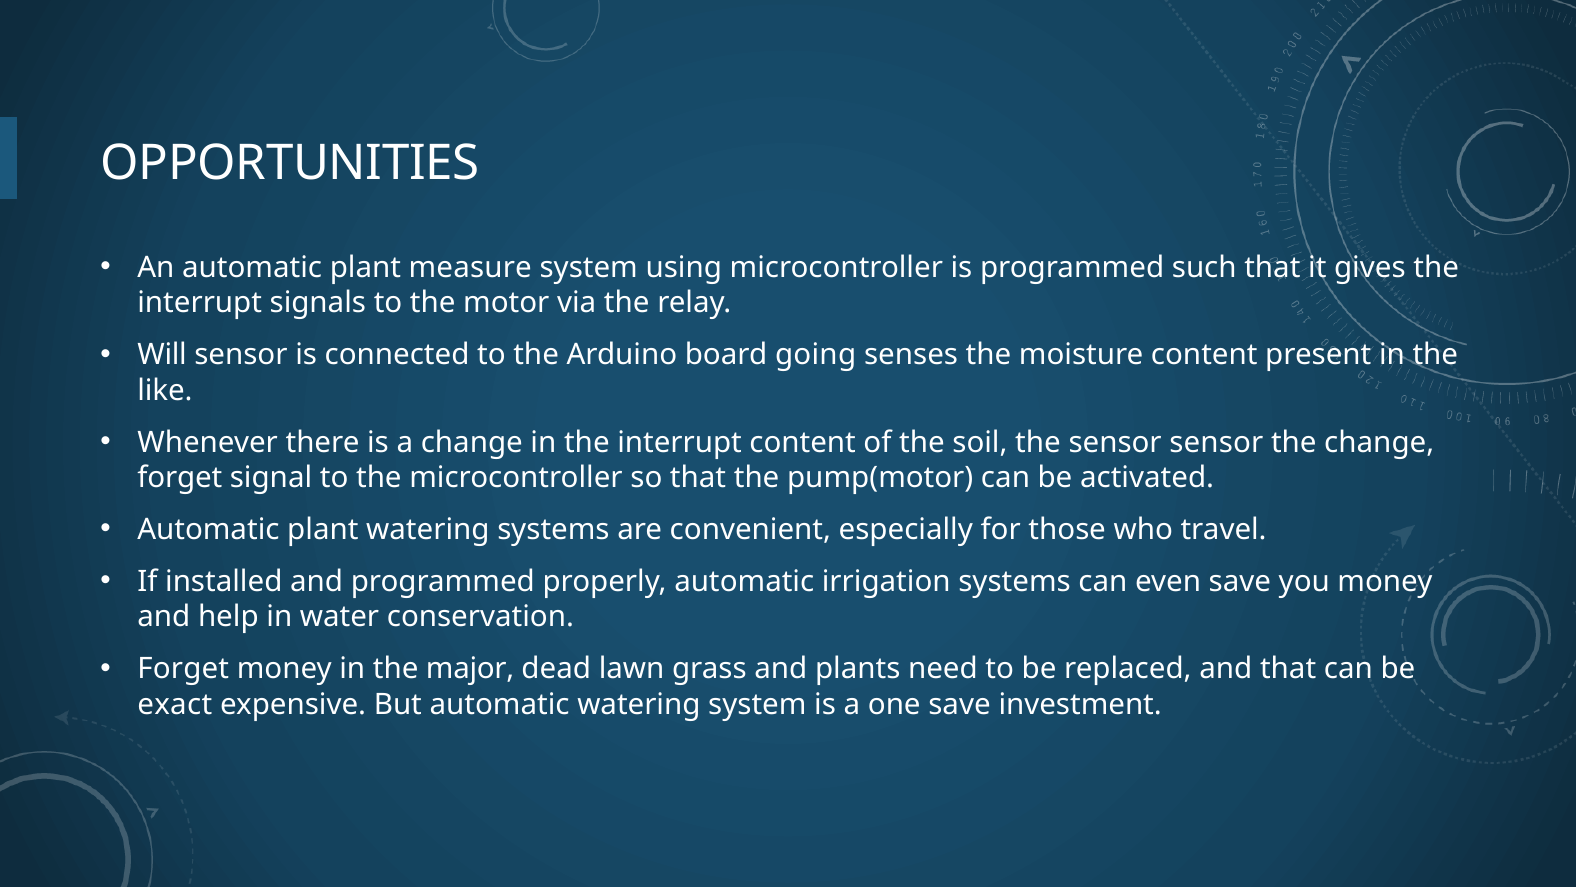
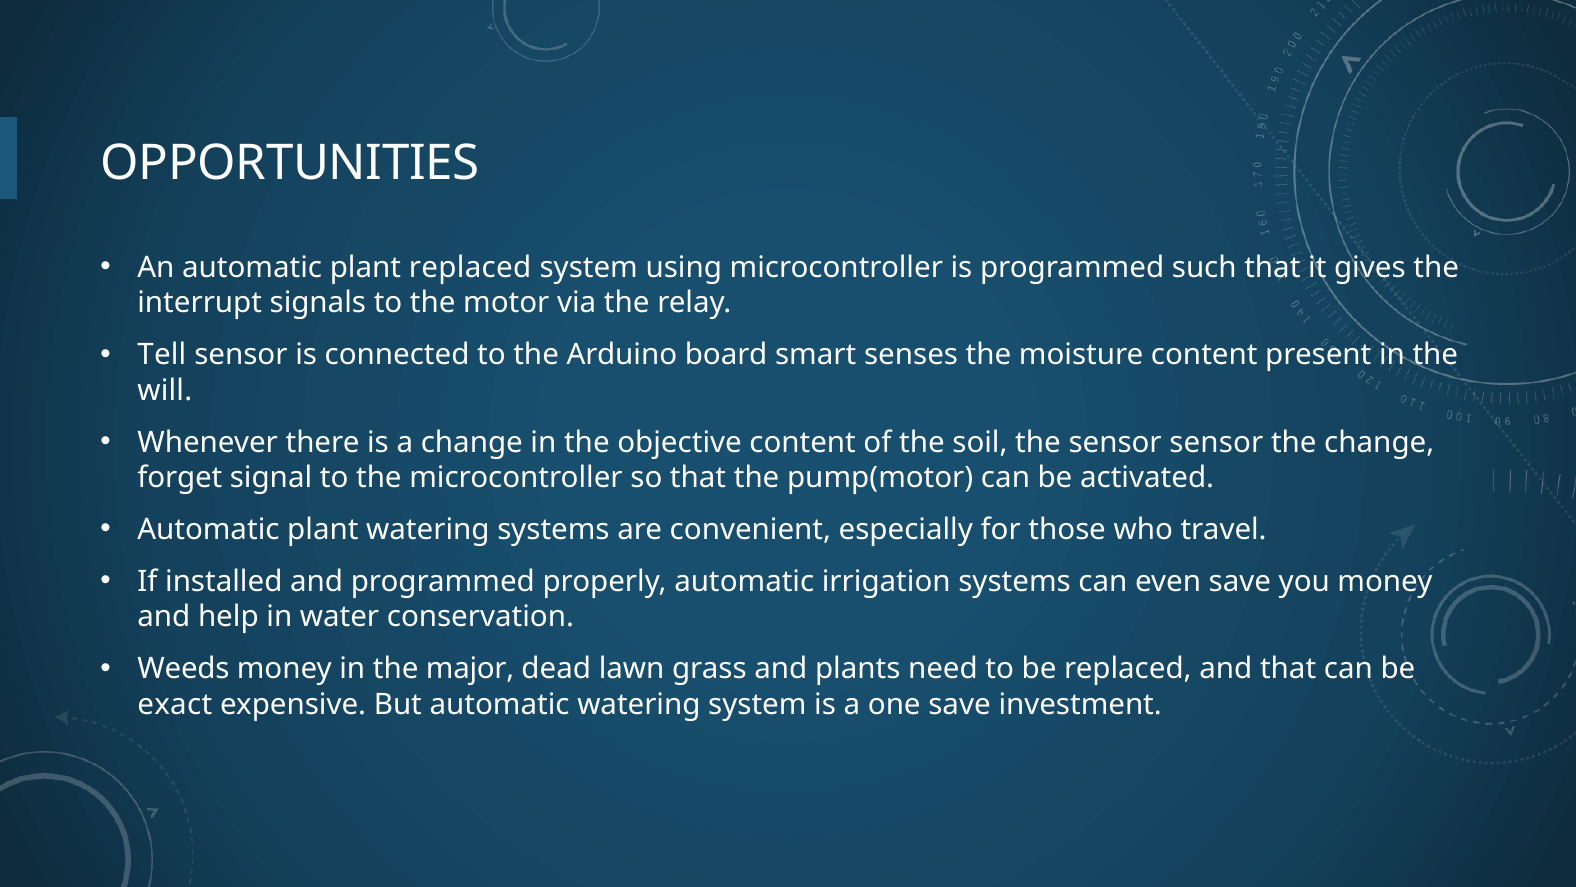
plant measure: measure -> replaced
Will: Will -> Tell
going: going -> smart
like: like -> will
in the interrupt: interrupt -> objective
Forget at (183, 669): Forget -> Weeds
